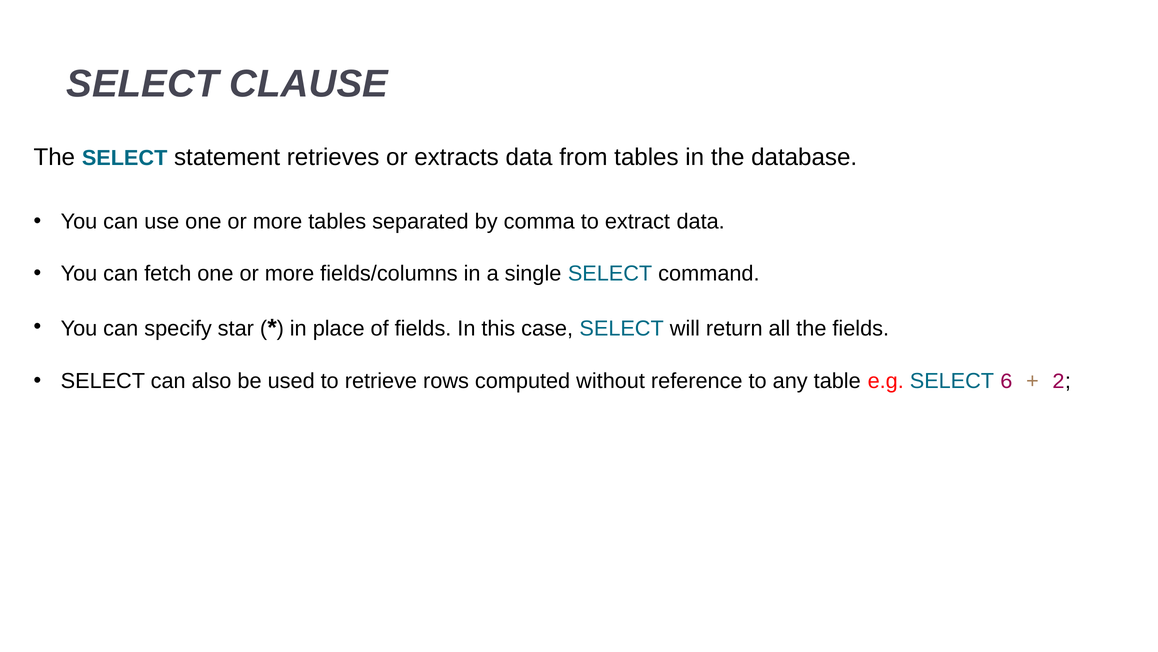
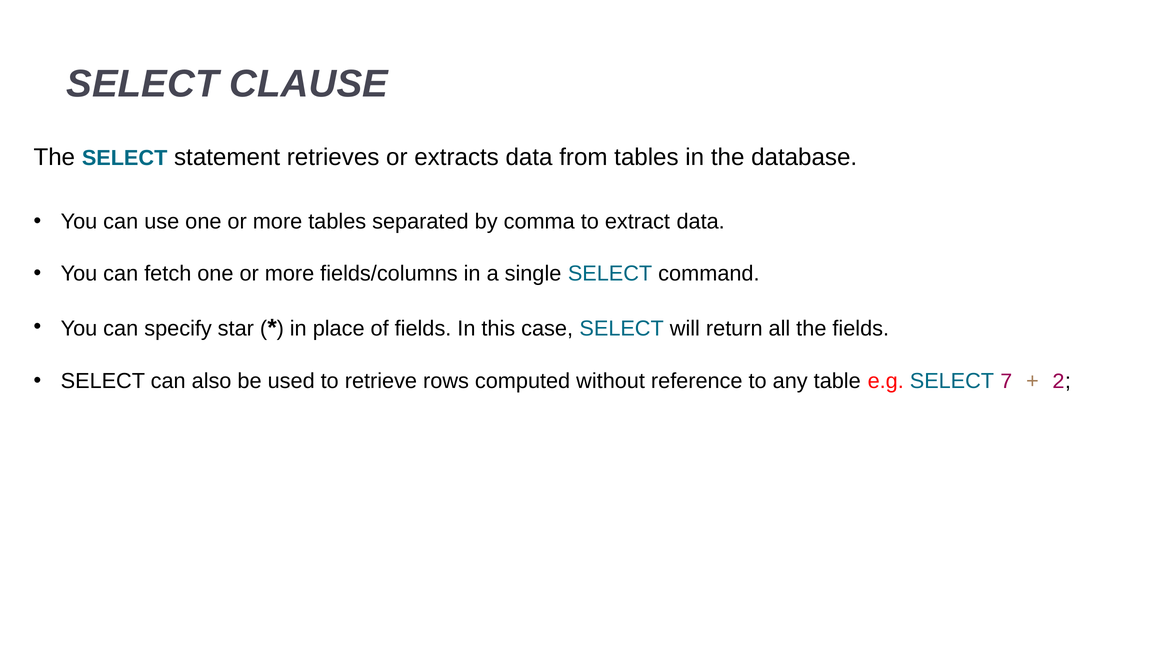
6: 6 -> 7
